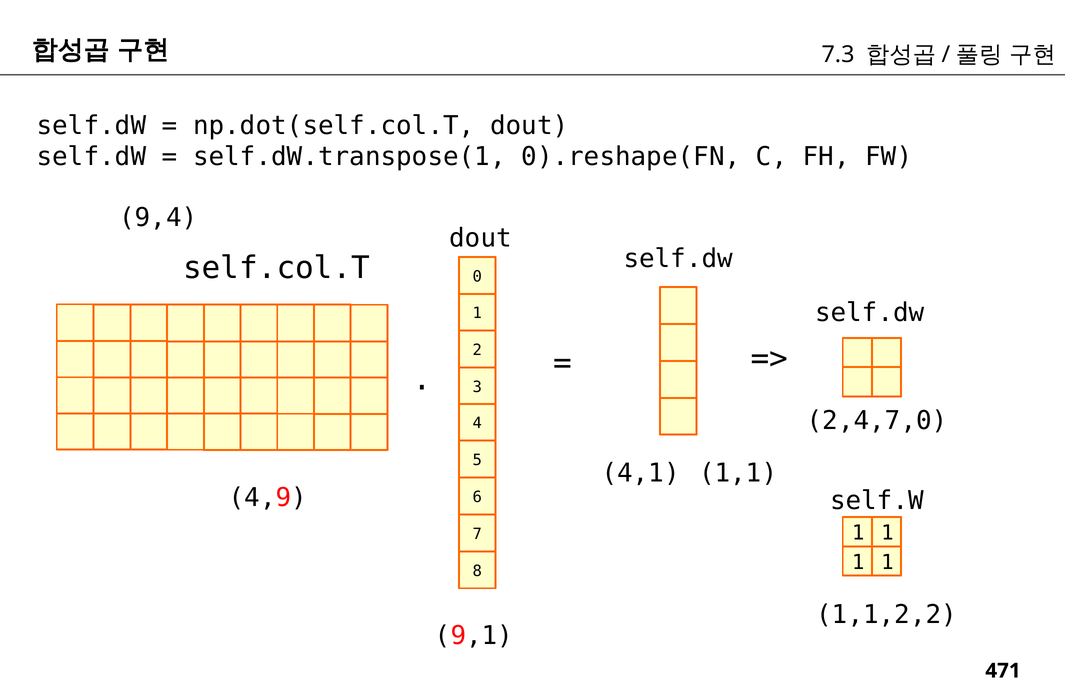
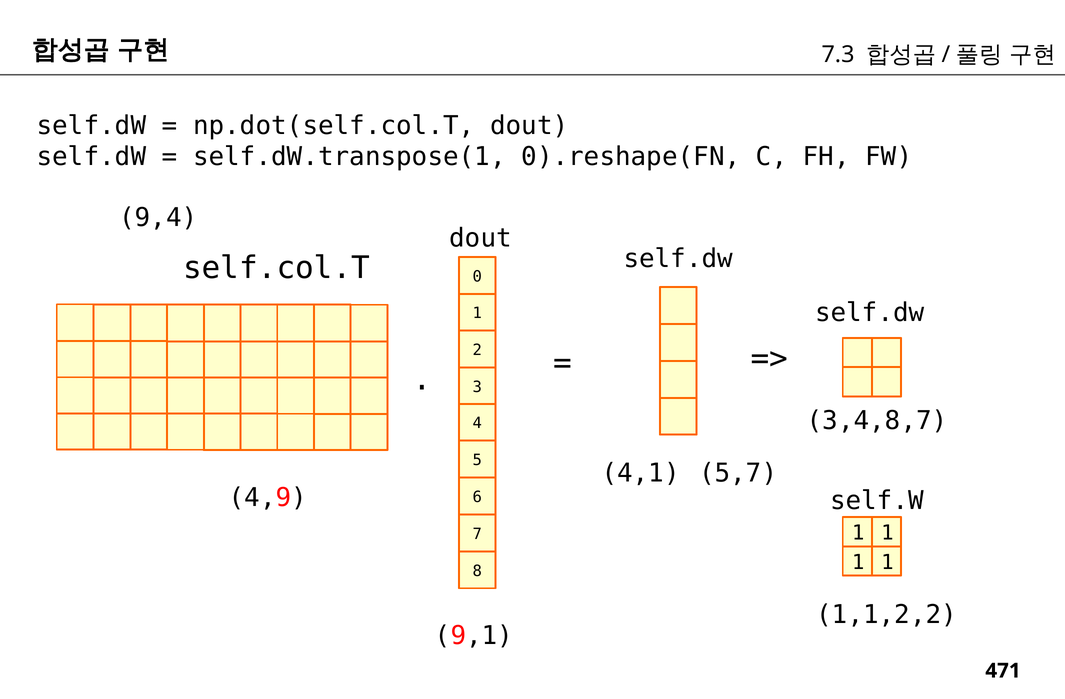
2,4,7,0: 2,4,7,0 -> 3,4,8,7
1,1: 1,1 -> 5,7
